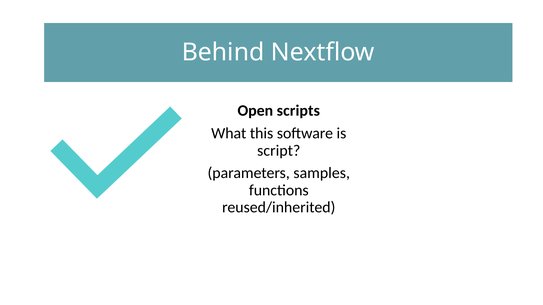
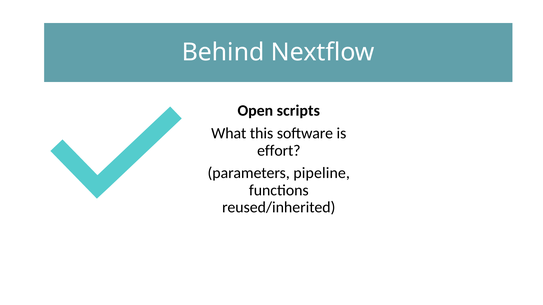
script: script -> effort
samples: samples -> pipeline
